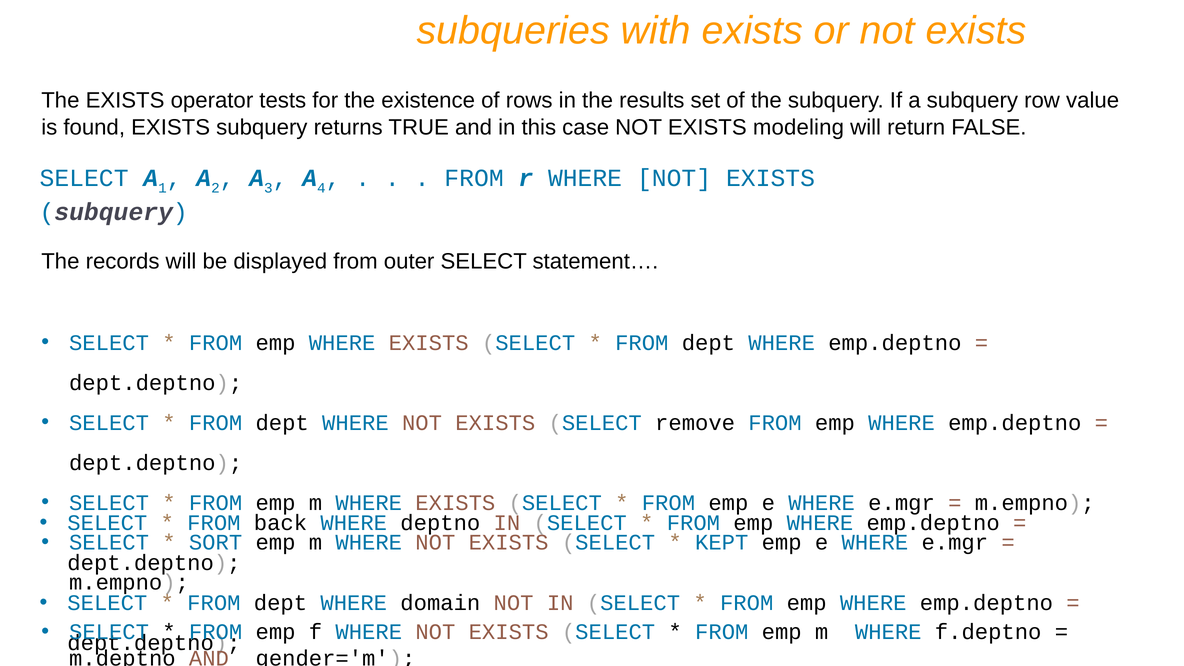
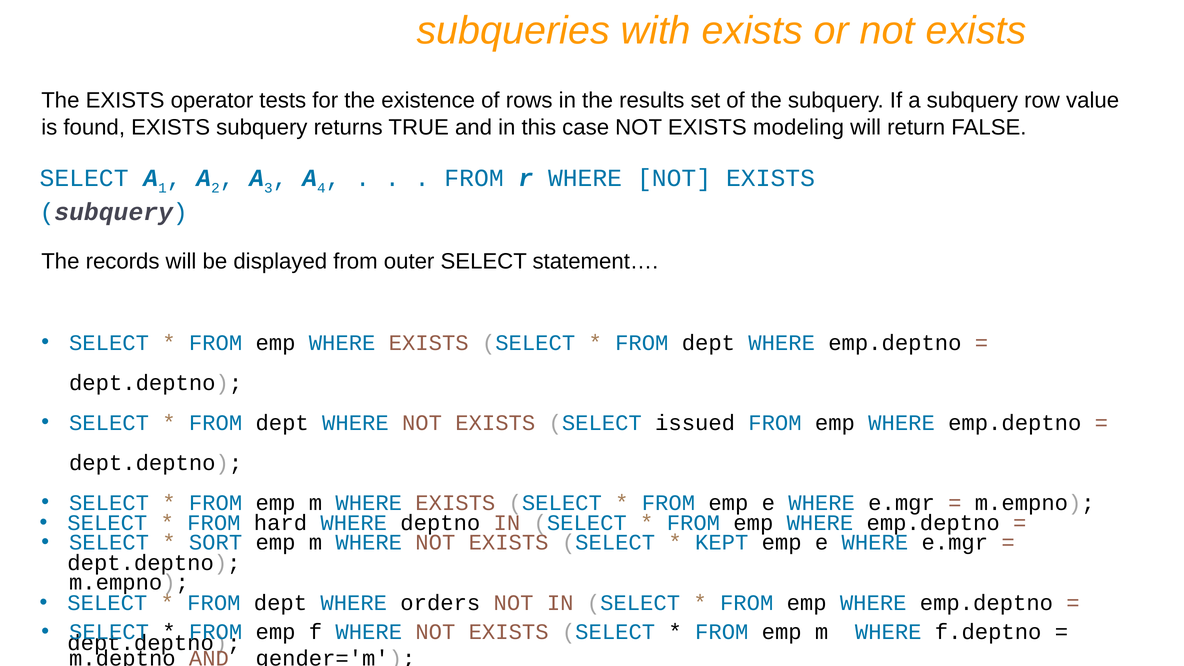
remove: remove -> issued
back: back -> hard
domain: domain -> orders
